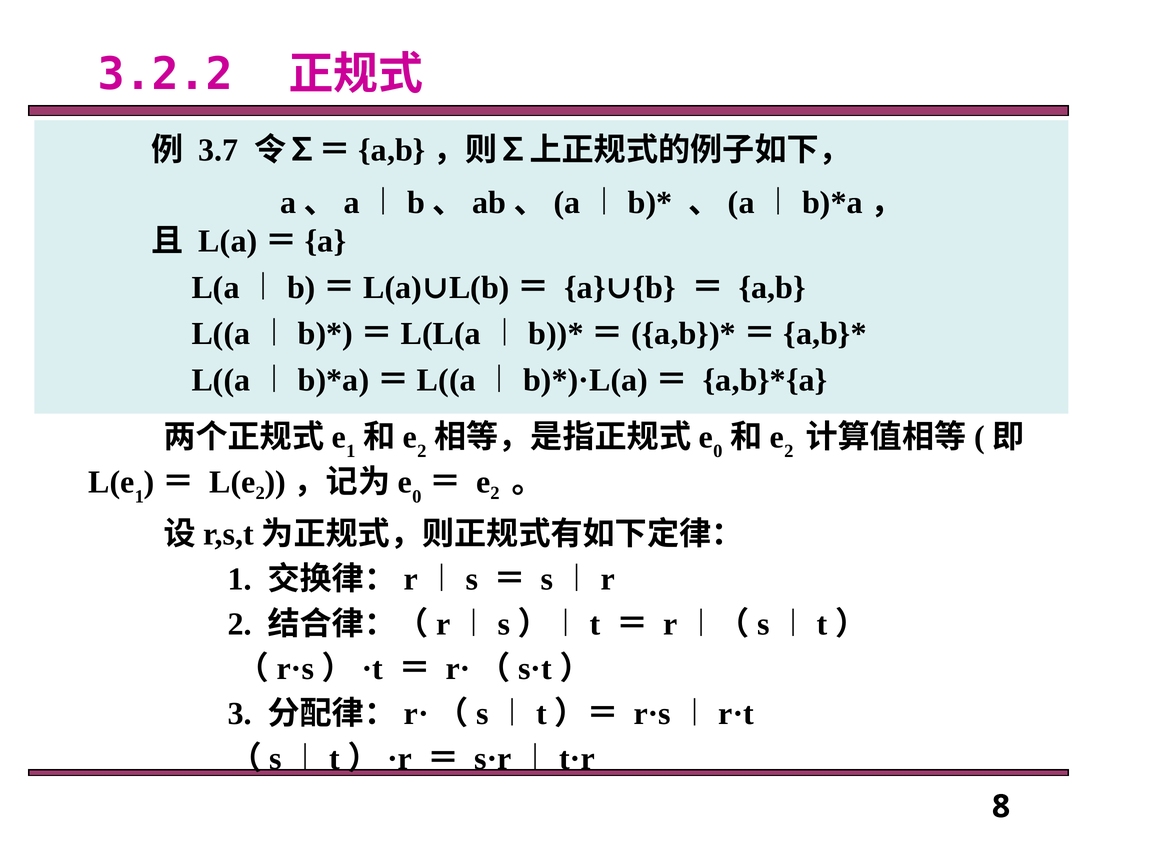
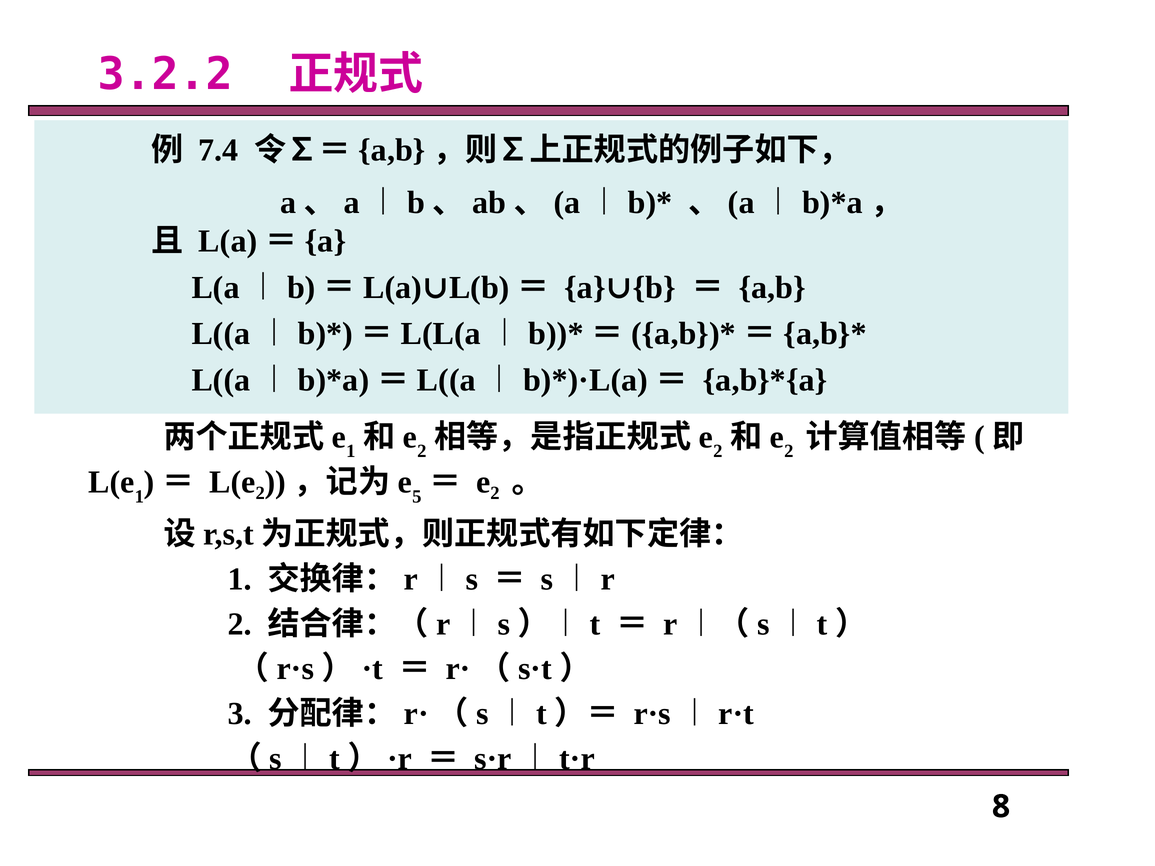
3.7: 3.7 -> 7.4
0 at (718, 451): 0 -> 2
0 at (417, 497): 0 -> 5
